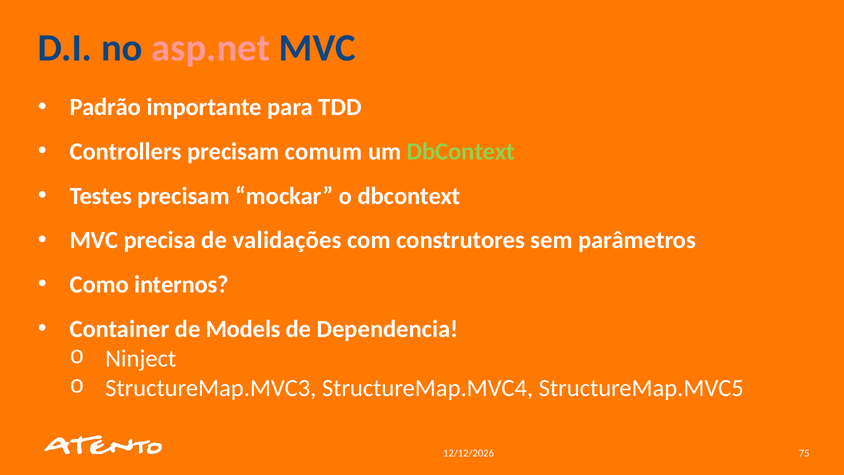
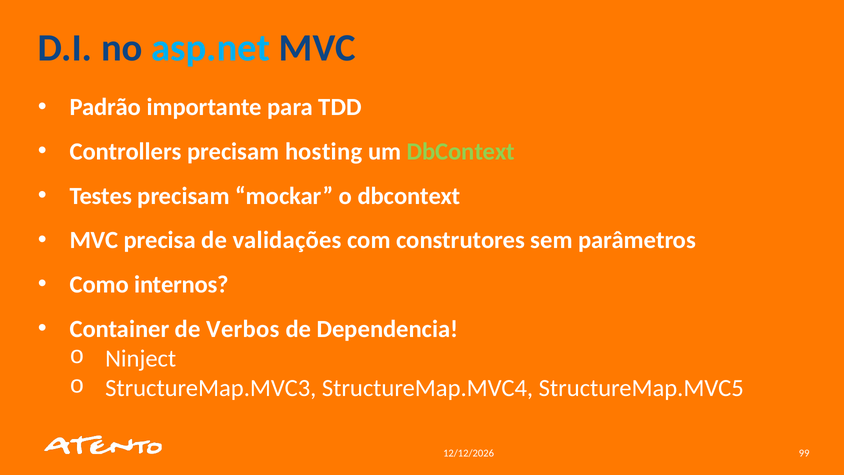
asp.net colour: pink -> light blue
comum: comum -> hosting
Models: Models -> Verbos
75: 75 -> 99
